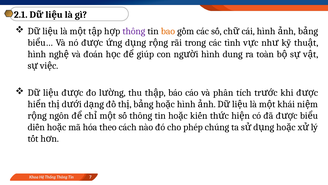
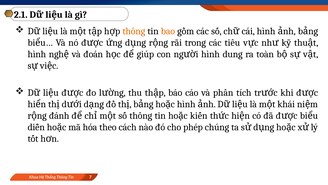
thông at (134, 31) colour: purple -> orange
tình: tình -> tiêu
ngôn: ngôn -> đánh
